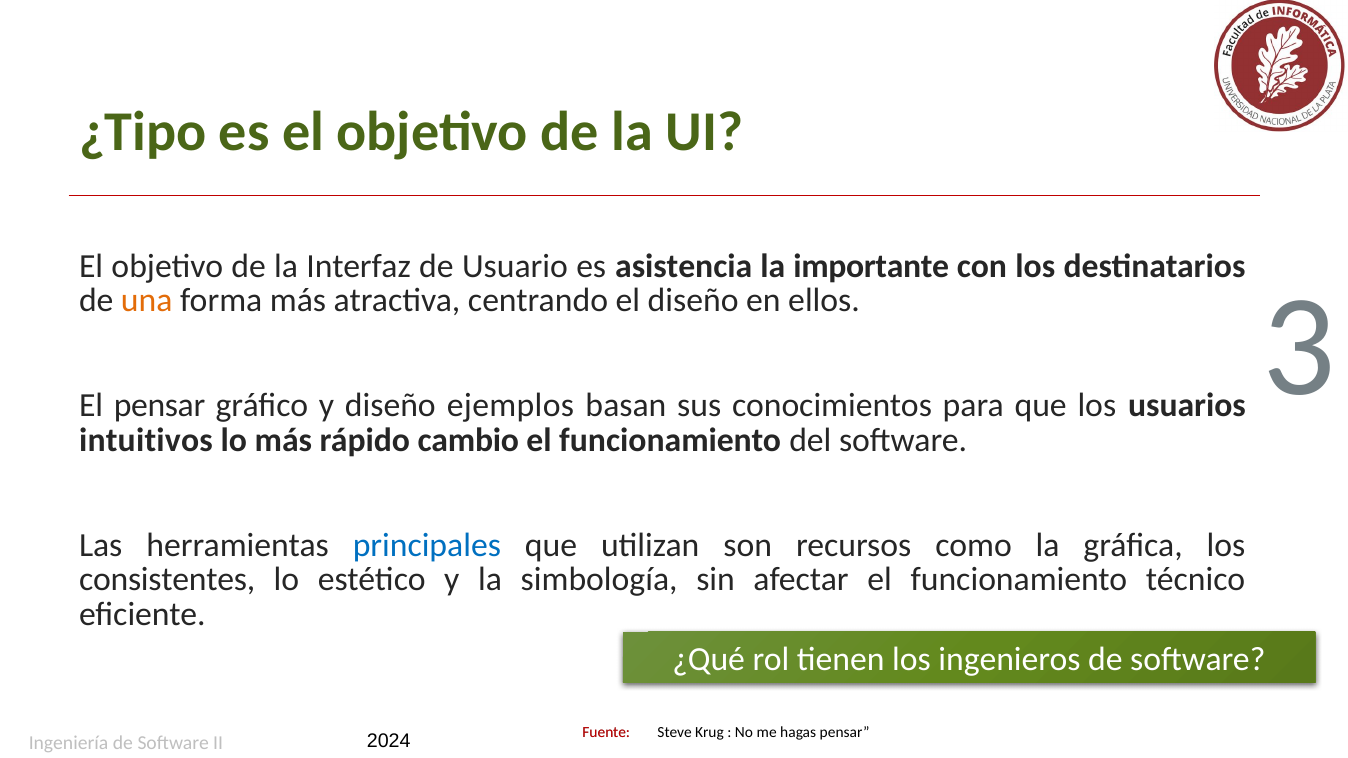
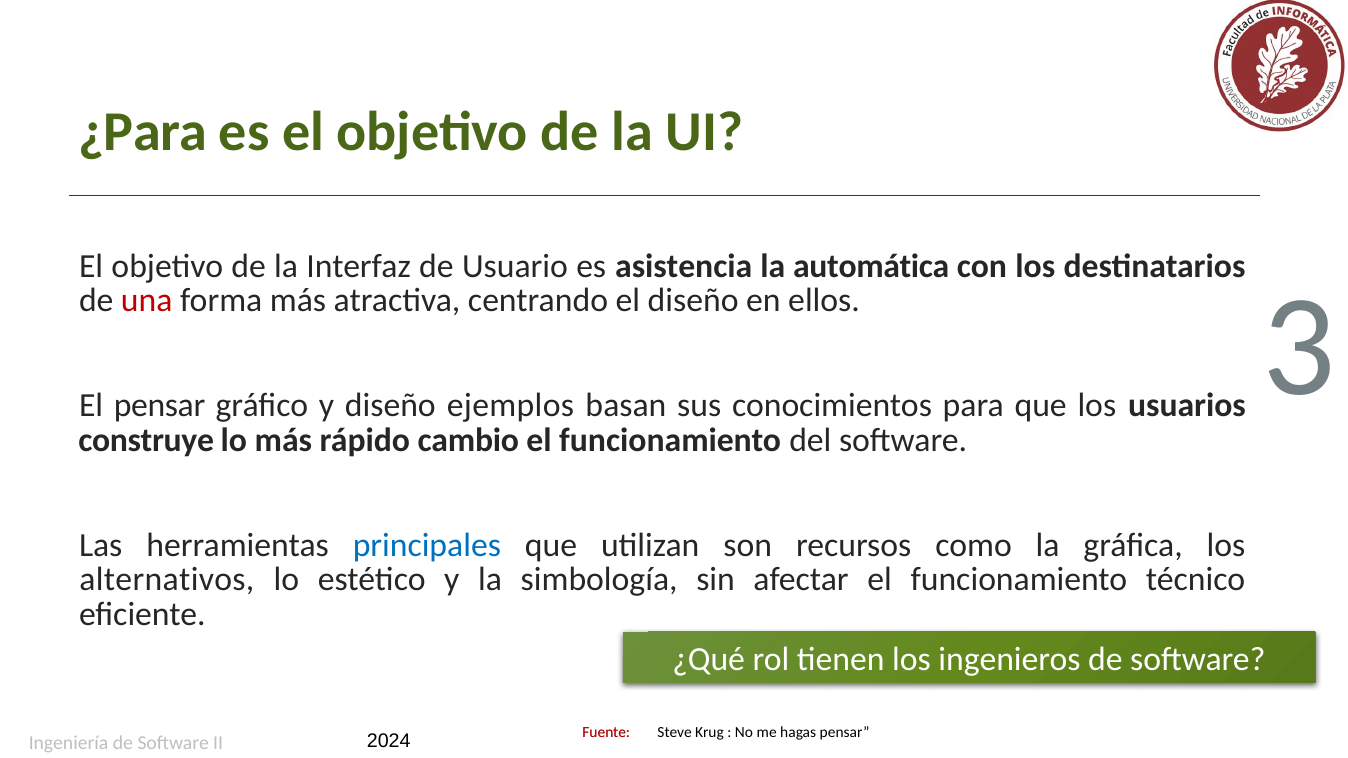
¿Tipo: ¿Tipo -> ¿Para
importante: importante -> automática
una colour: orange -> red
intuitivos: intuitivos -> construye
consistentes: consistentes -> alternativos
